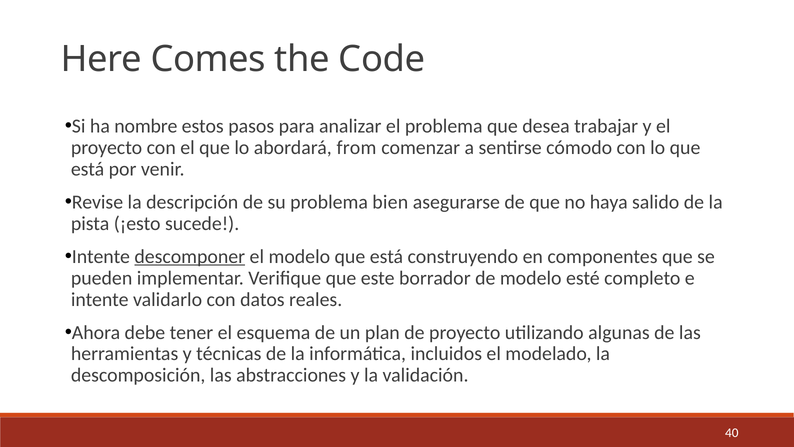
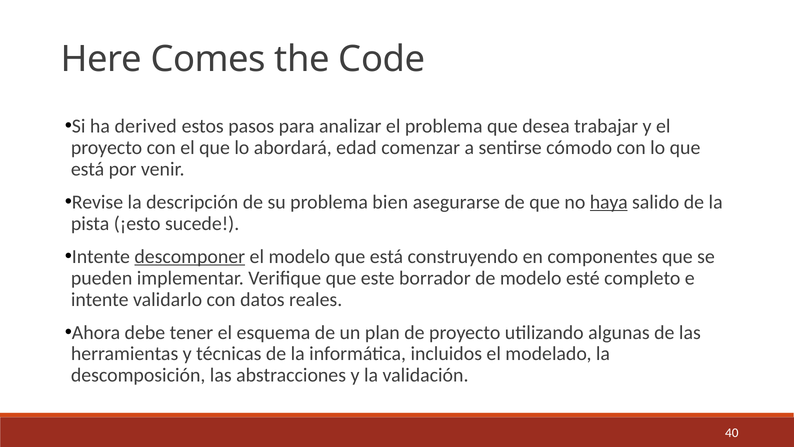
nombre: nombre -> derived
from: from -> edad
haya underline: none -> present
